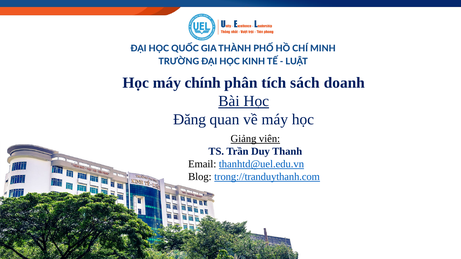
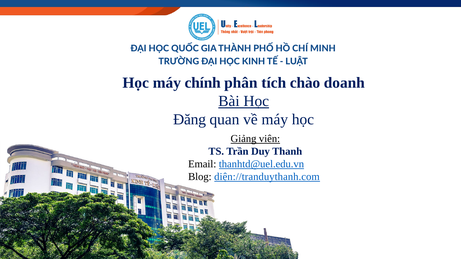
sách: sách -> chào
trong://tranduythanh.com: trong://tranduythanh.com -> diện://tranduythanh.com
